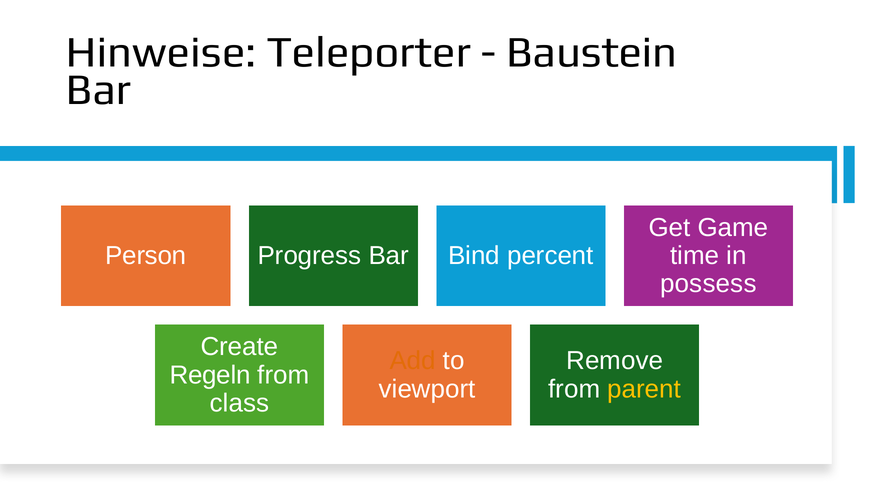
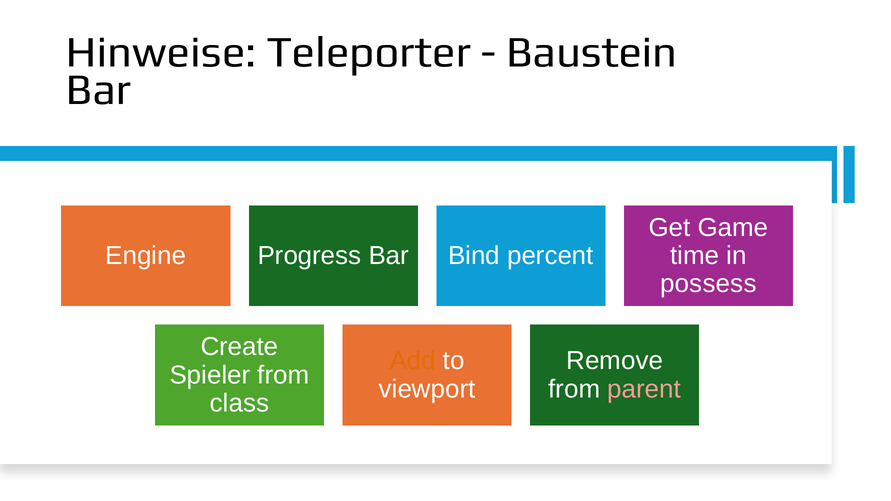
Person: Person -> Engine
Regeln: Regeln -> Spieler
parent colour: yellow -> pink
